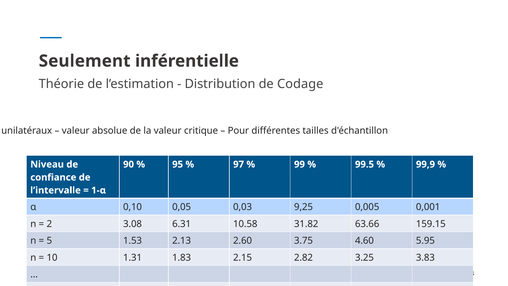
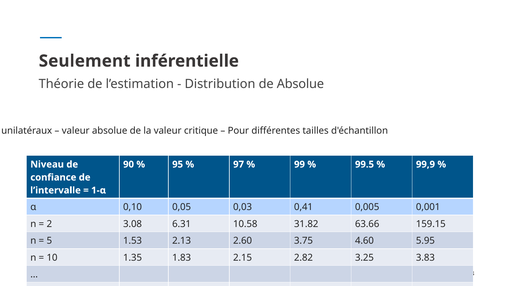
de Codage: Codage -> Absolue
9,25: 9,25 -> 0,41
1.31: 1.31 -> 1.35
